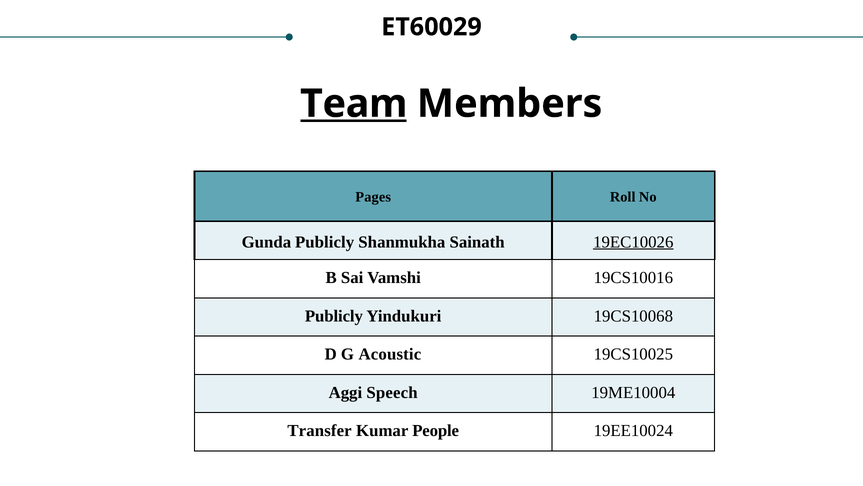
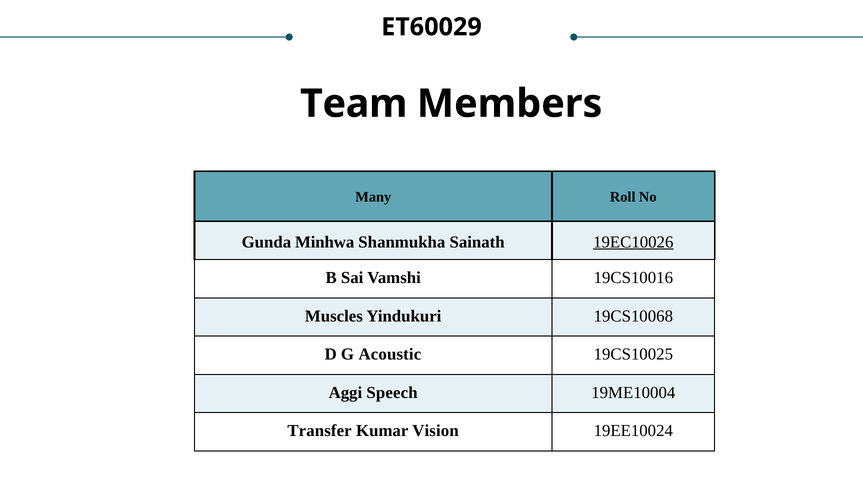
Team underline: present -> none
Pages: Pages -> Many
Gunda Publicly: Publicly -> Minhwa
Publicly at (334, 316): Publicly -> Muscles
People: People -> Vision
